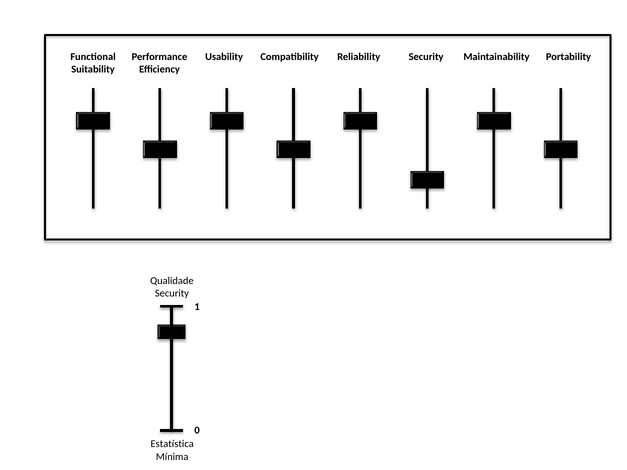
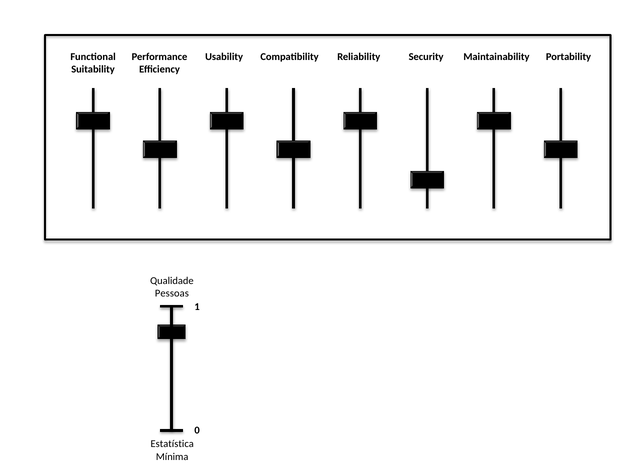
Security at (172, 293): Security -> Pessoas
